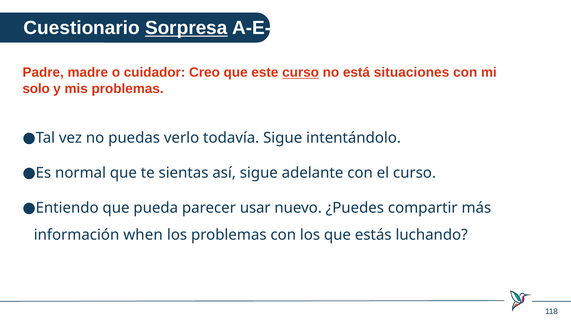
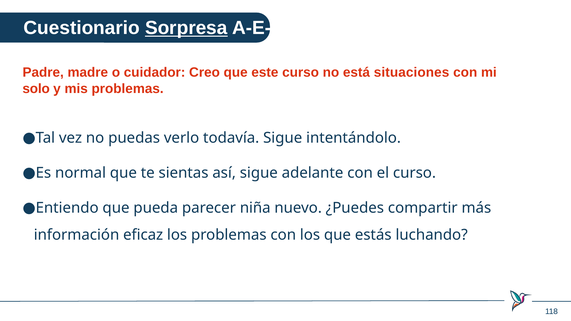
curso at (301, 73) underline: present -> none
usar: usar -> niña
when: when -> eficaz
